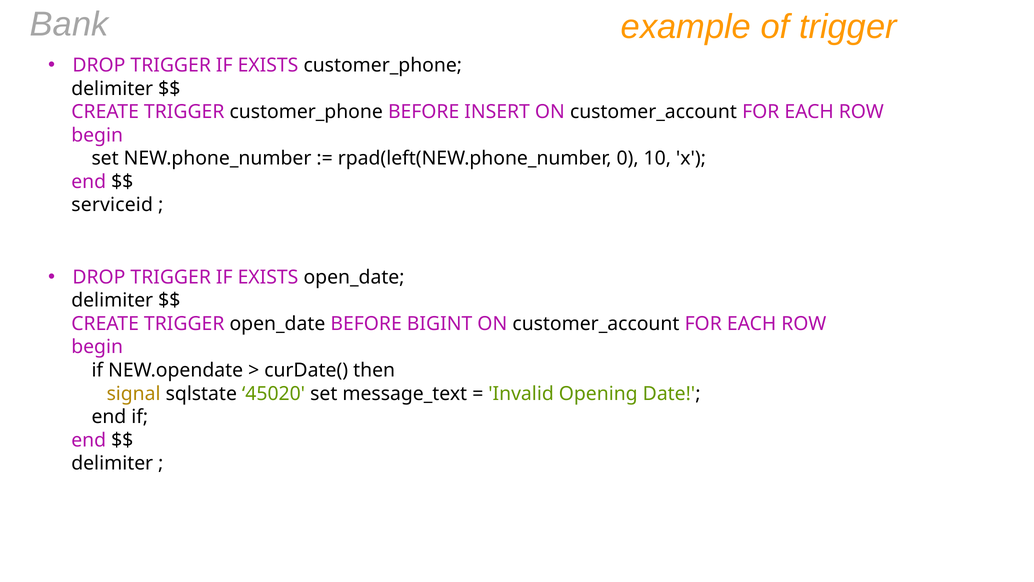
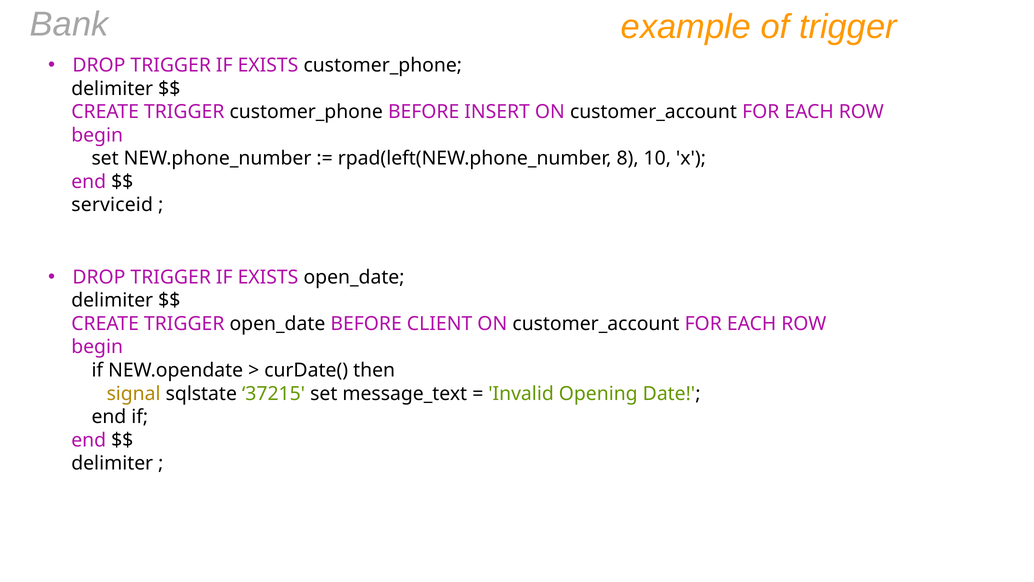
0: 0 -> 8
BIGINT: BIGINT -> CLIENT
45020: 45020 -> 37215
